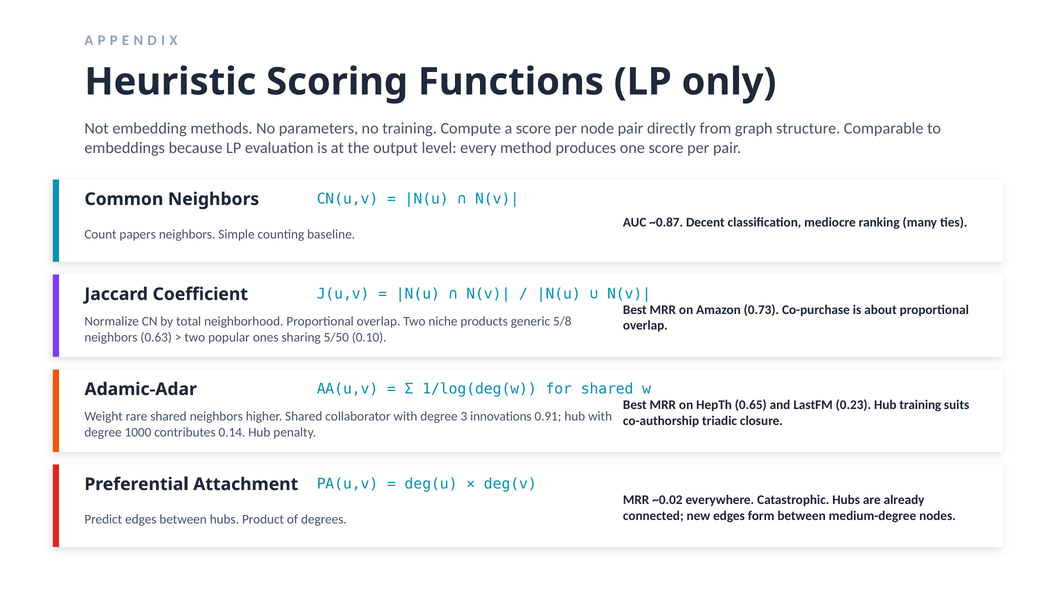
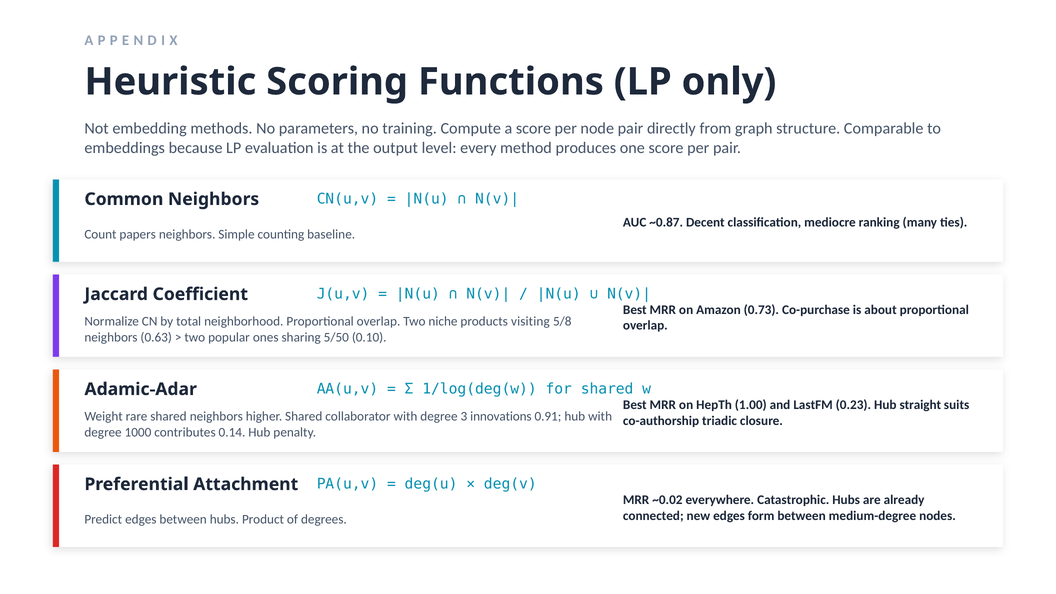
generic: generic -> visiting
0.65: 0.65 -> 1.00
Hub training: training -> straight
